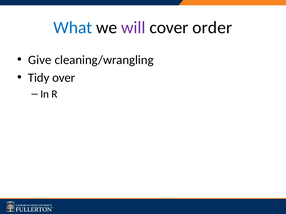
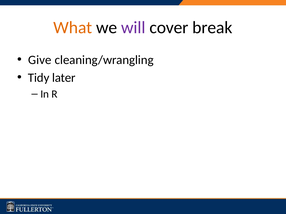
What colour: blue -> orange
order: order -> break
over: over -> later
